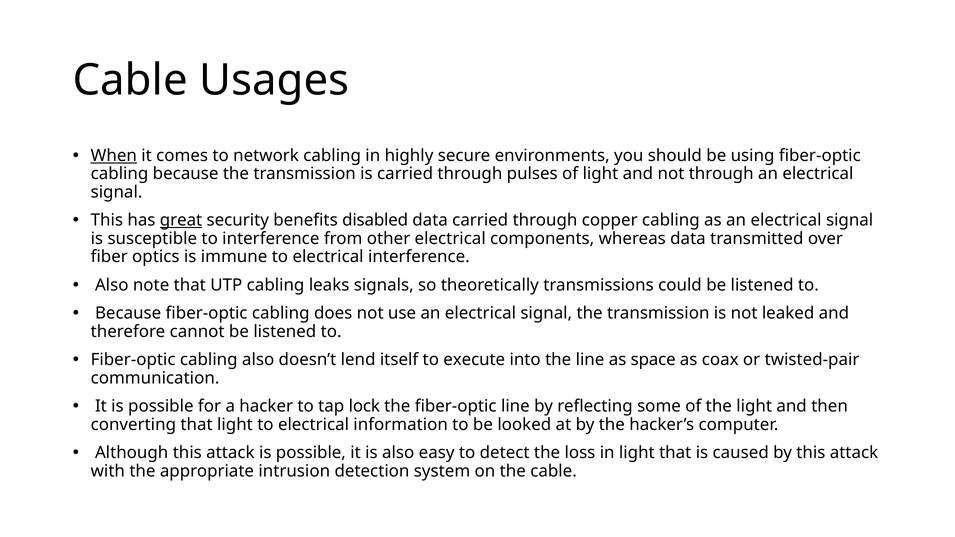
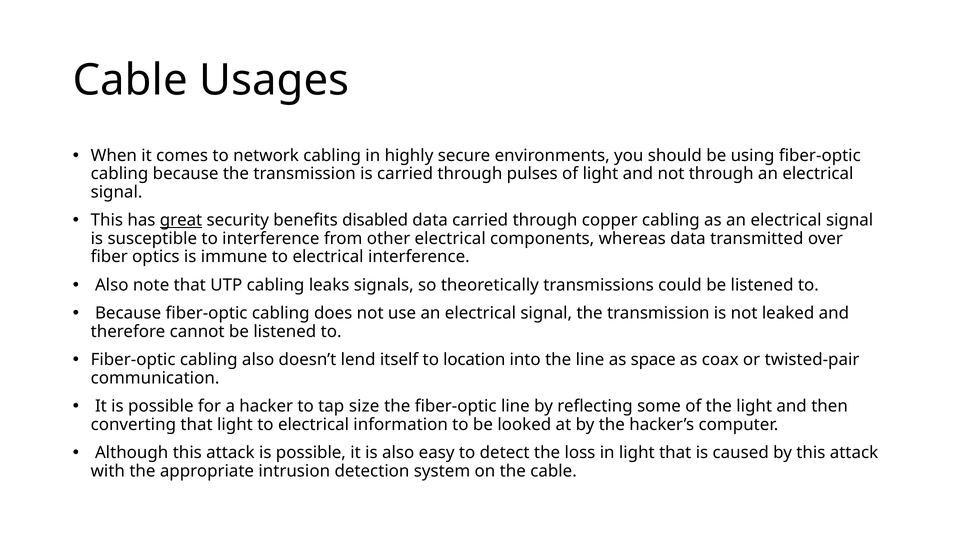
When underline: present -> none
execute: execute -> location
lock: lock -> size
